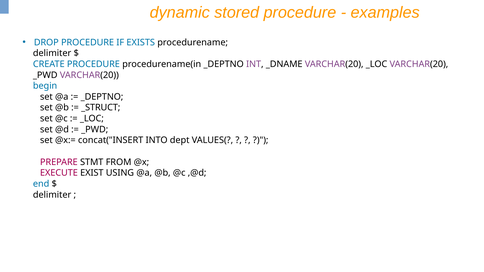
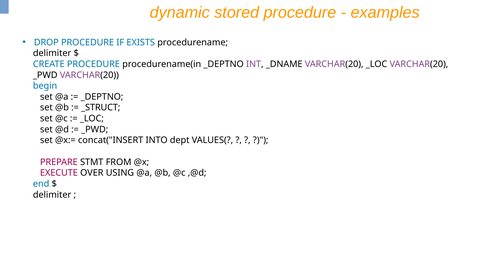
EXIST: EXIST -> OVER
